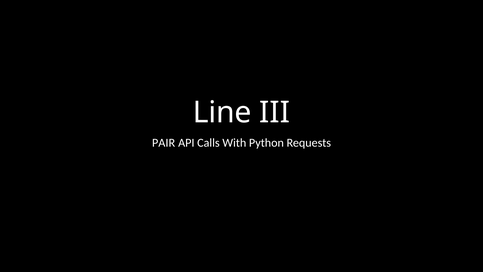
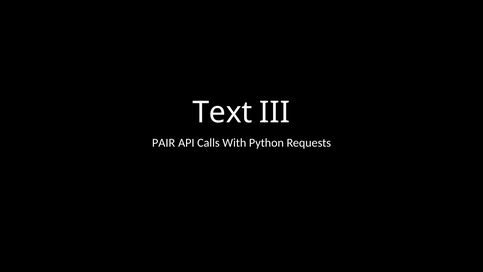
Line: Line -> Text
